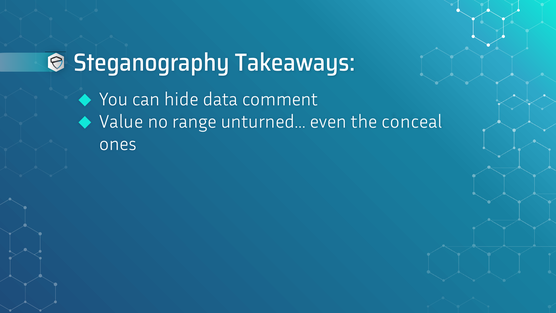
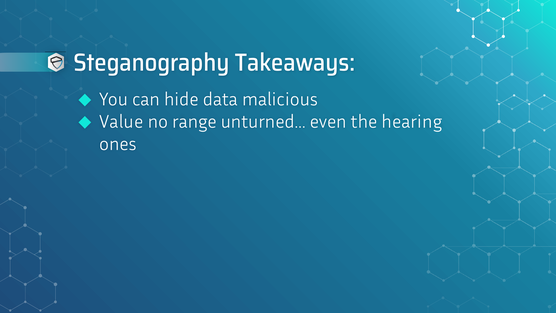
comment: comment -> malicious
conceal: conceal -> hearing
